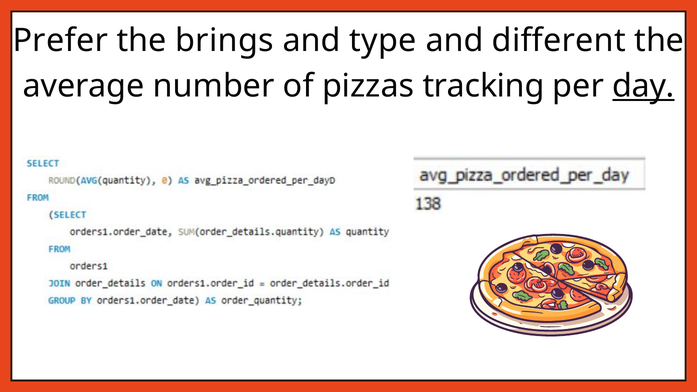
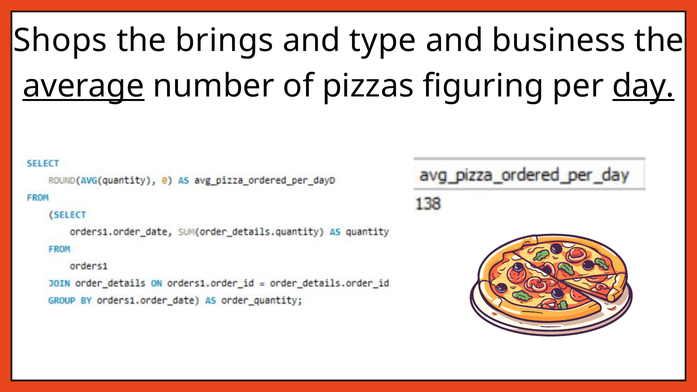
Prefer: Prefer -> Shops
different: different -> business
average underline: none -> present
tracking: tracking -> figuring
